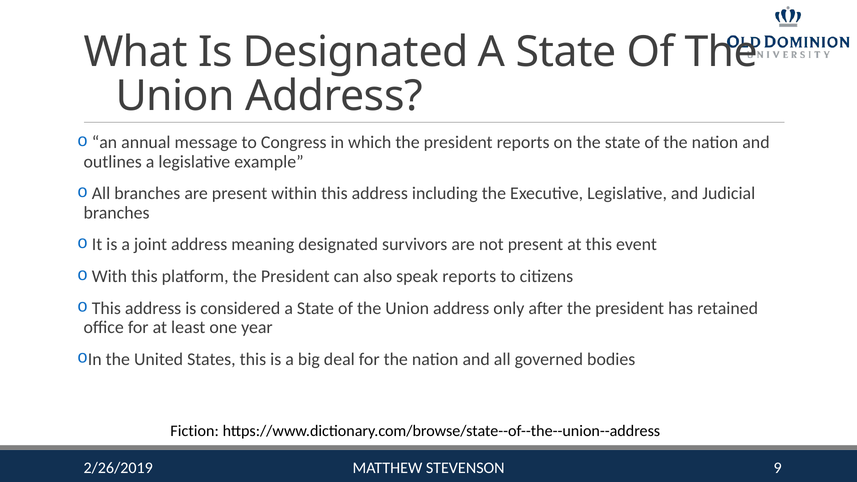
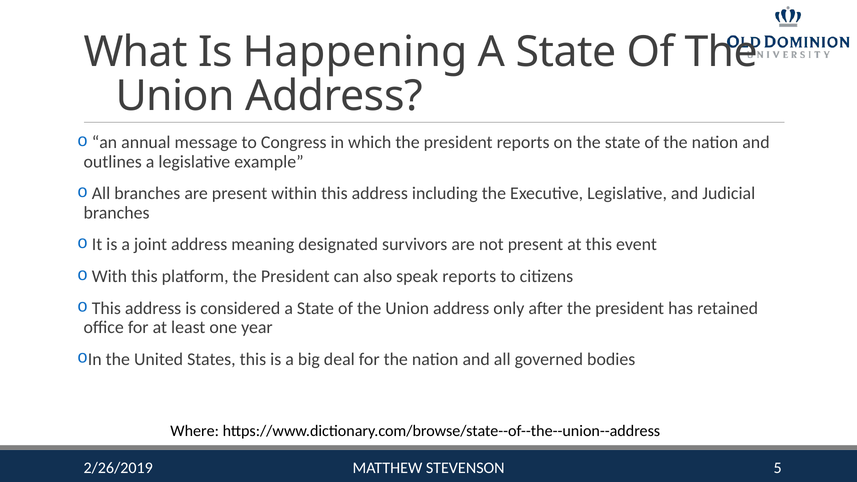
Is Designated: Designated -> Happening
Fiction: Fiction -> Where
9: 9 -> 5
